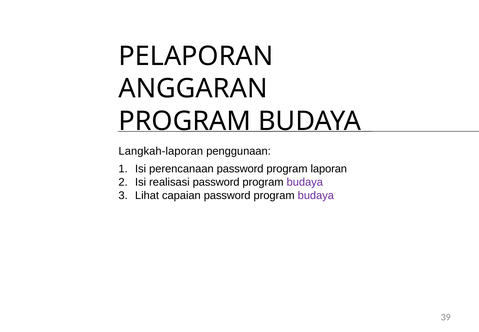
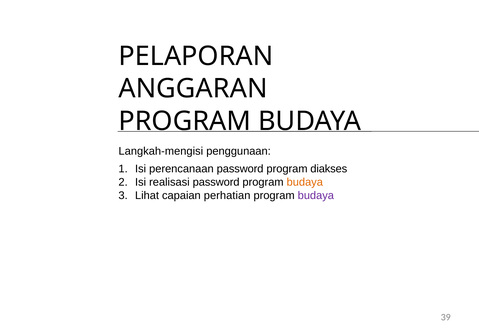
Langkah-laporan: Langkah-laporan -> Langkah-mengisi
laporan: laporan -> diakses
budaya at (305, 182) colour: purple -> orange
capaian password: password -> perhatian
